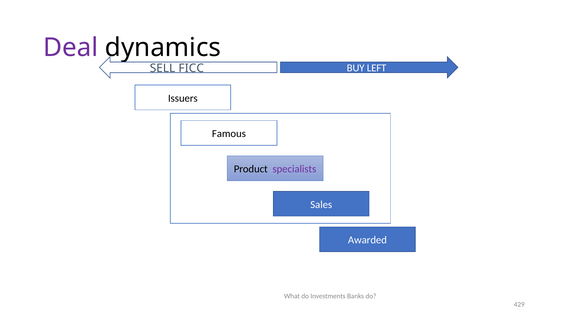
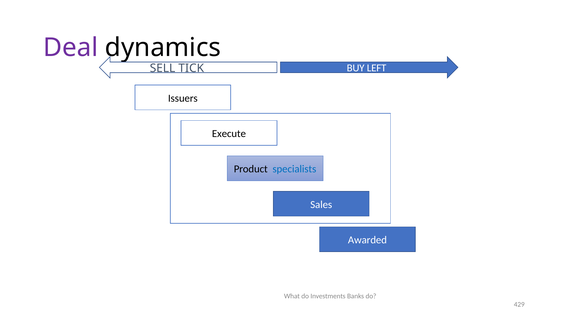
FICC: FICC -> TICK
Famous: Famous -> Execute
specialists colour: purple -> blue
